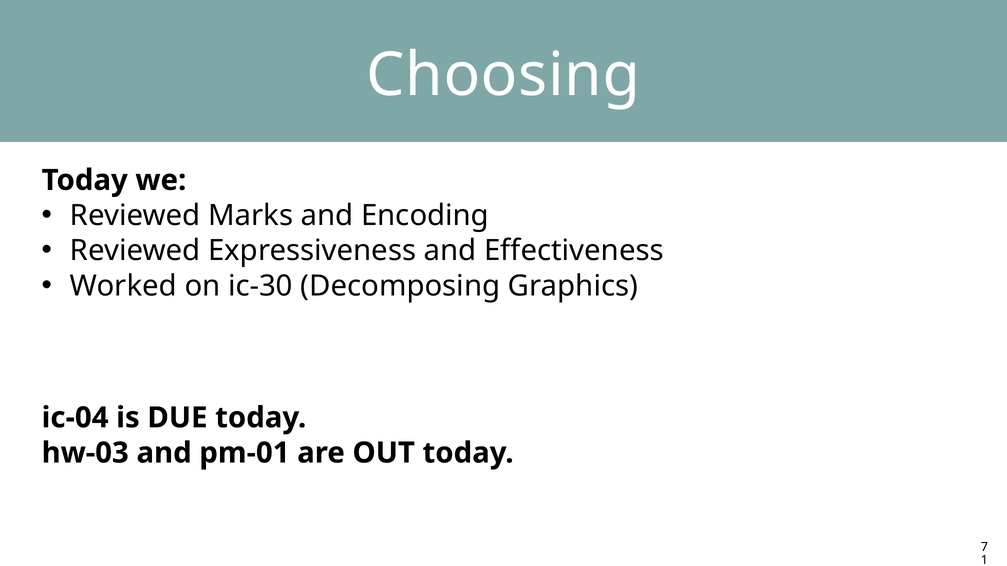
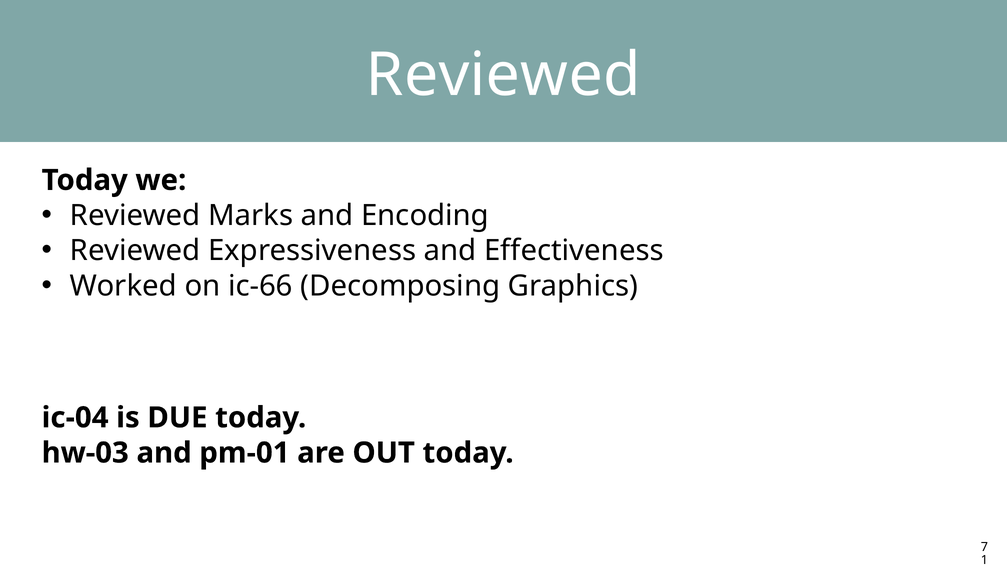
Choosing at (503, 75): Choosing -> Reviewed
ic-30: ic-30 -> ic-66
